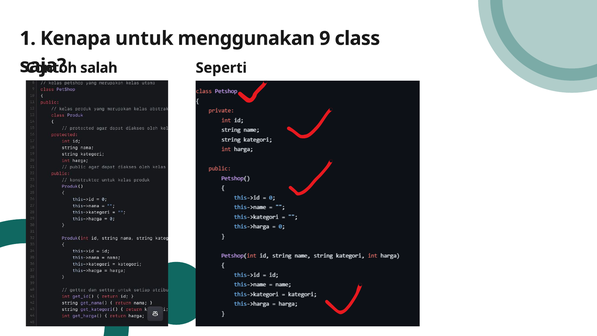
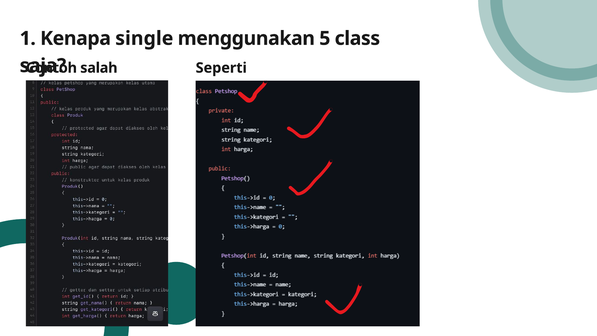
untuk: untuk -> single
9: 9 -> 5
